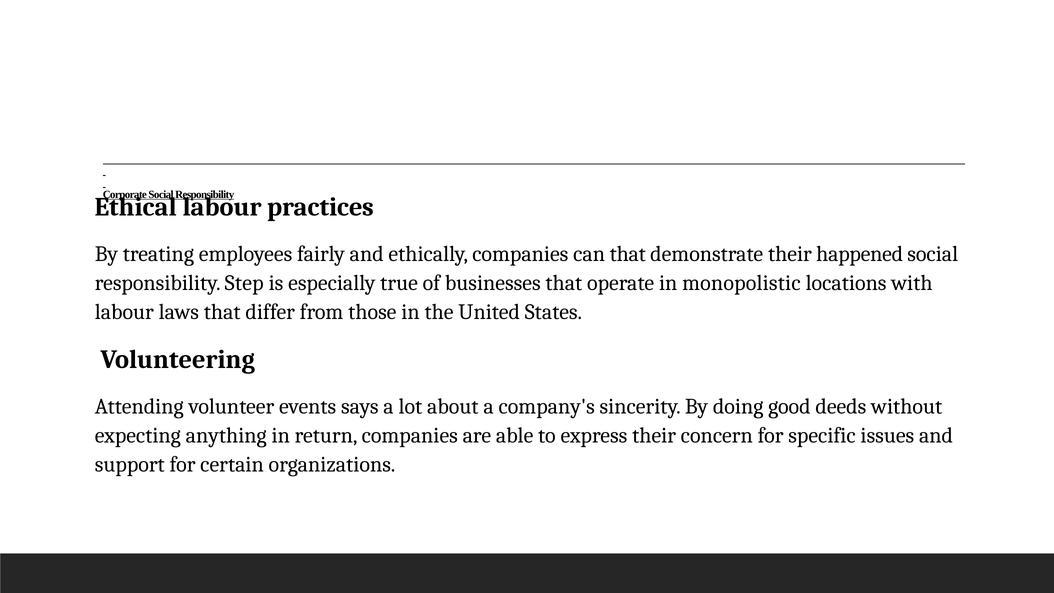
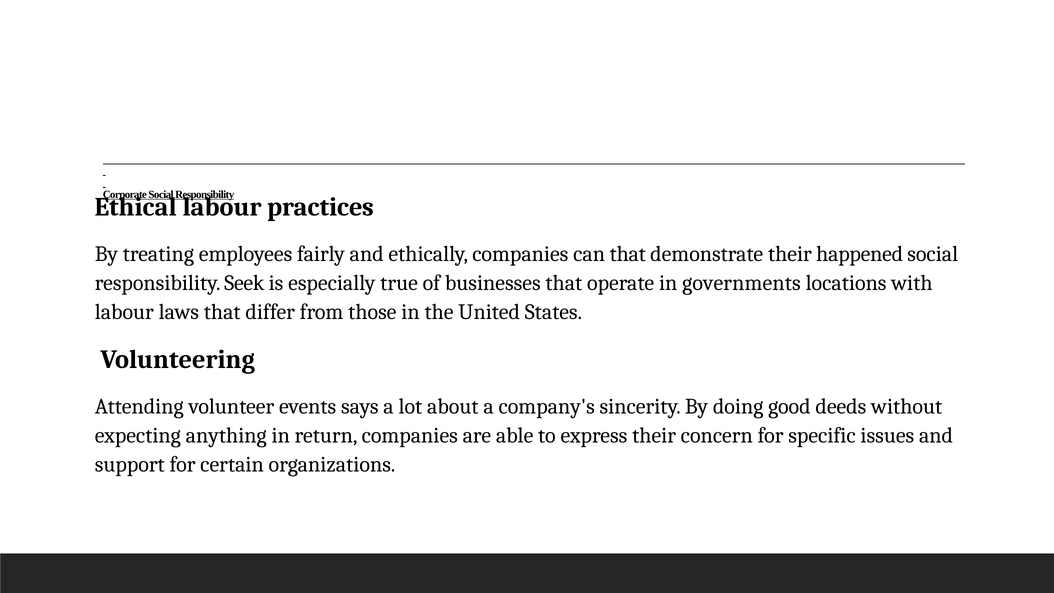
Step: Step -> Seek
monopolistic: monopolistic -> governments
